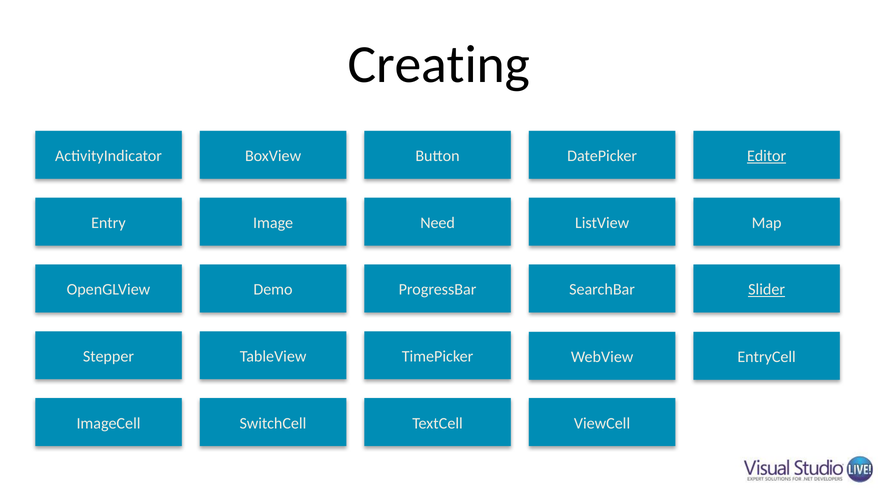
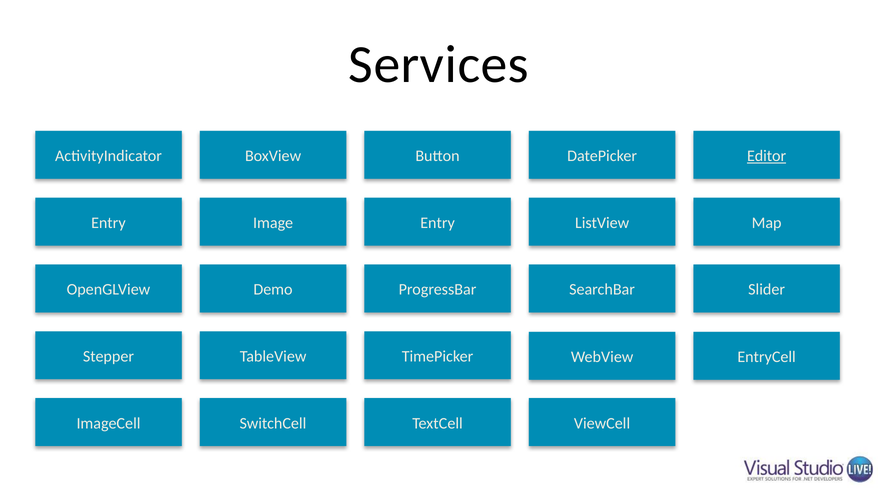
Creating: Creating -> Services
Image Need: Need -> Entry
Slider underline: present -> none
